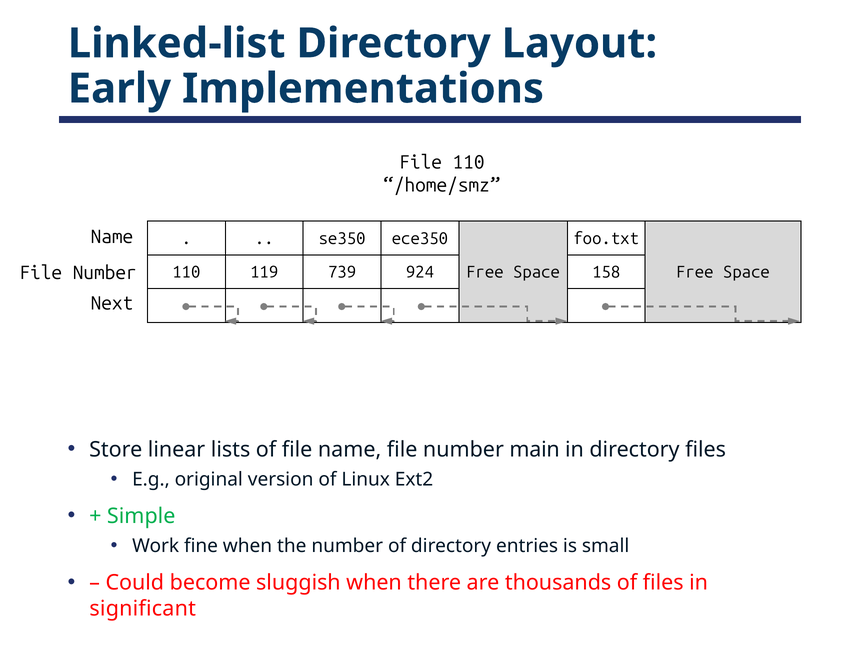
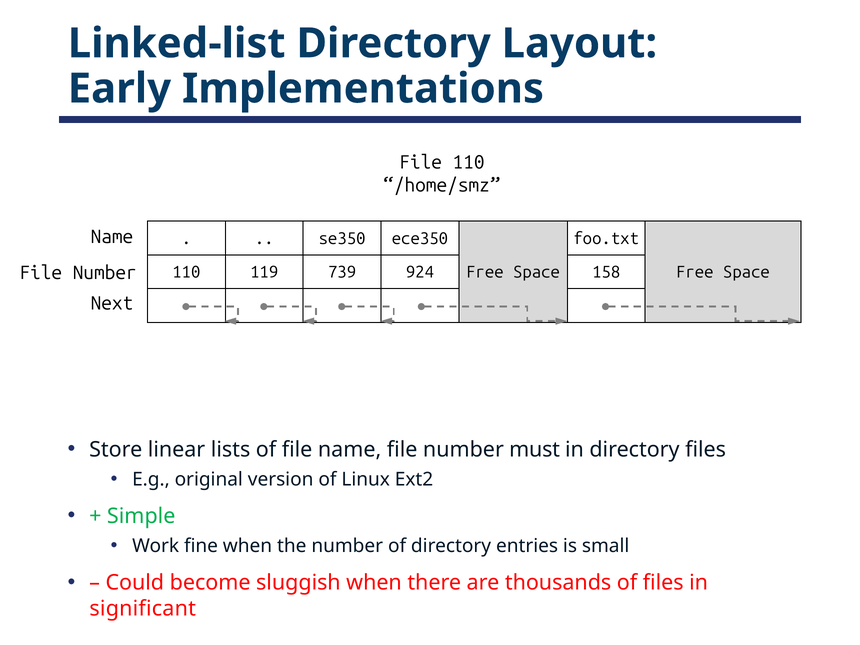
main: main -> must
